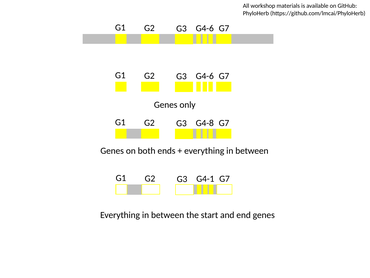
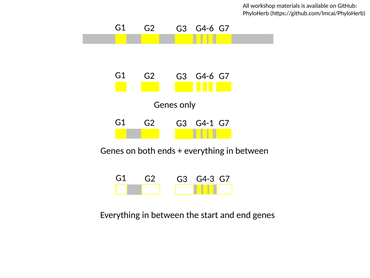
G4-8: G4-8 -> G4-1
G4-1: G4-1 -> G4-3
